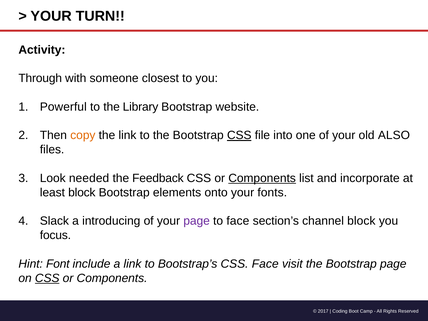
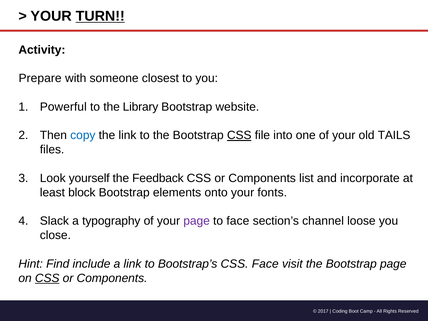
TURN underline: none -> present
Through: Through -> Prepare
copy colour: orange -> blue
ALSO: ALSO -> TAILS
needed: needed -> yourself
Components at (262, 178) underline: present -> none
introducing: introducing -> typography
channel block: block -> loose
focus: focus -> close
Font: Font -> Find
